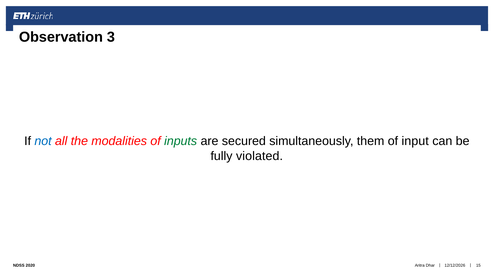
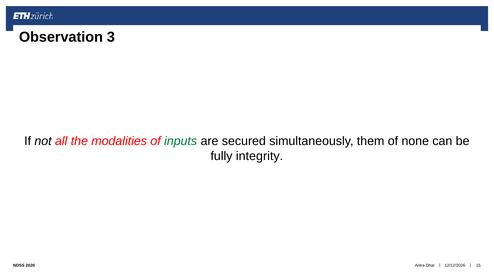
not colour: blue -> black
input: input -> none
violated: violated -> integrity
